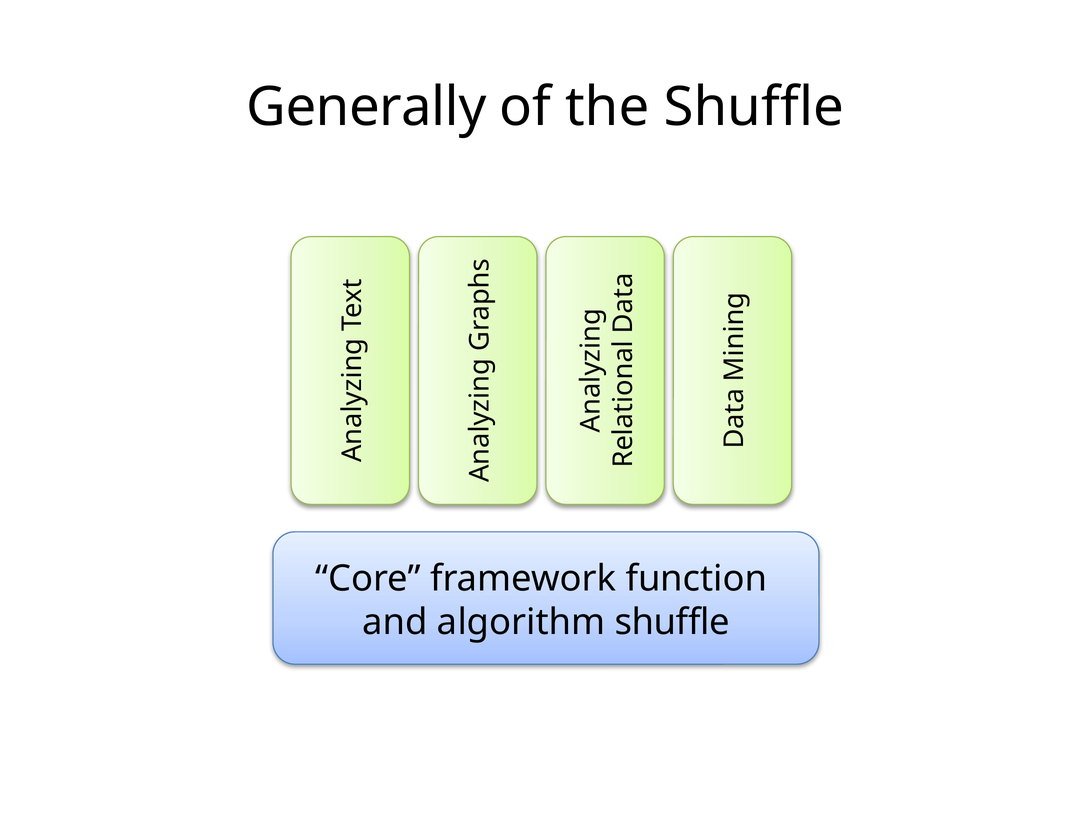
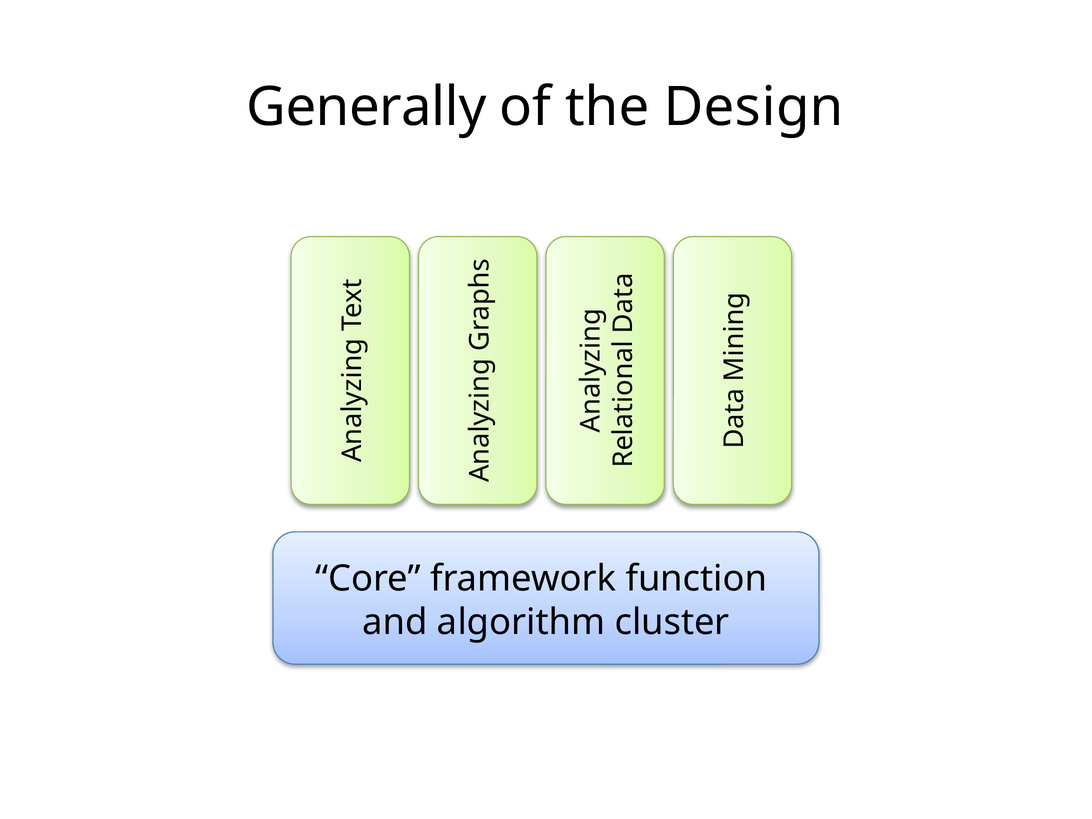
the Shuffle: Shuffle -> Design
algorithm shuffle: shuffle -> cluster
